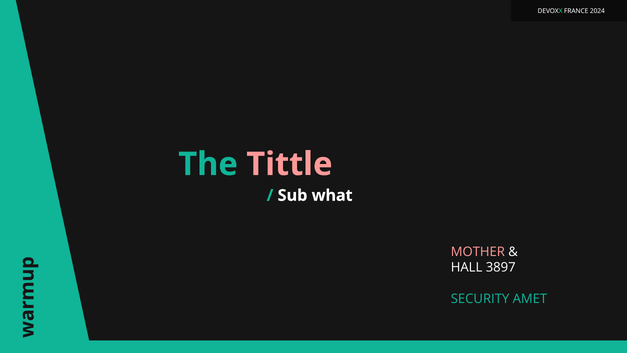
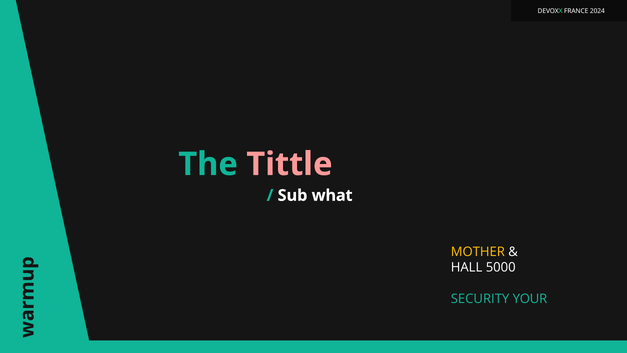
MOTHER colour: pink -> yellow
3897: 3897 -> 5000
AMET: AMET -> YOUR
